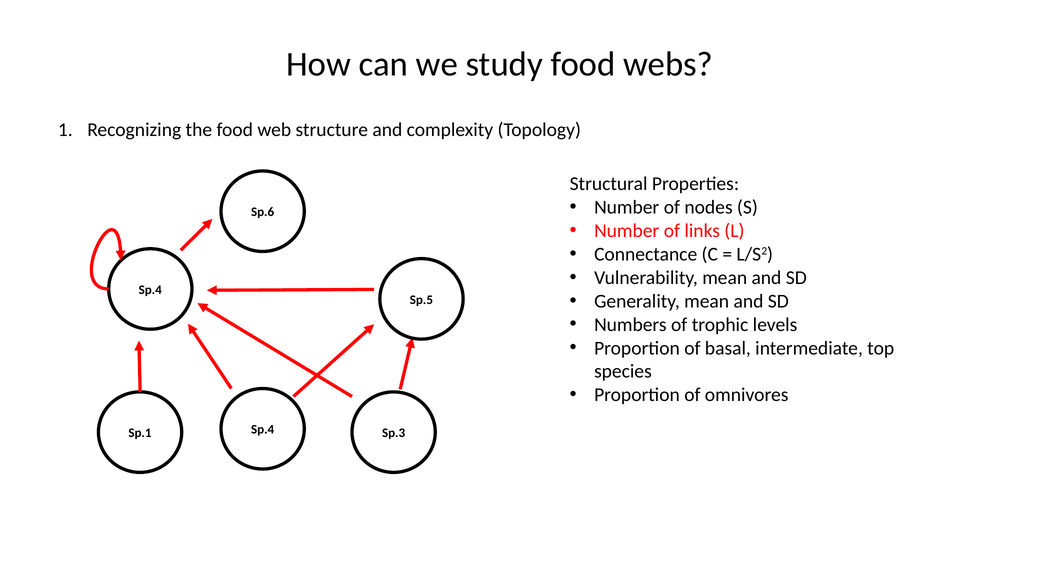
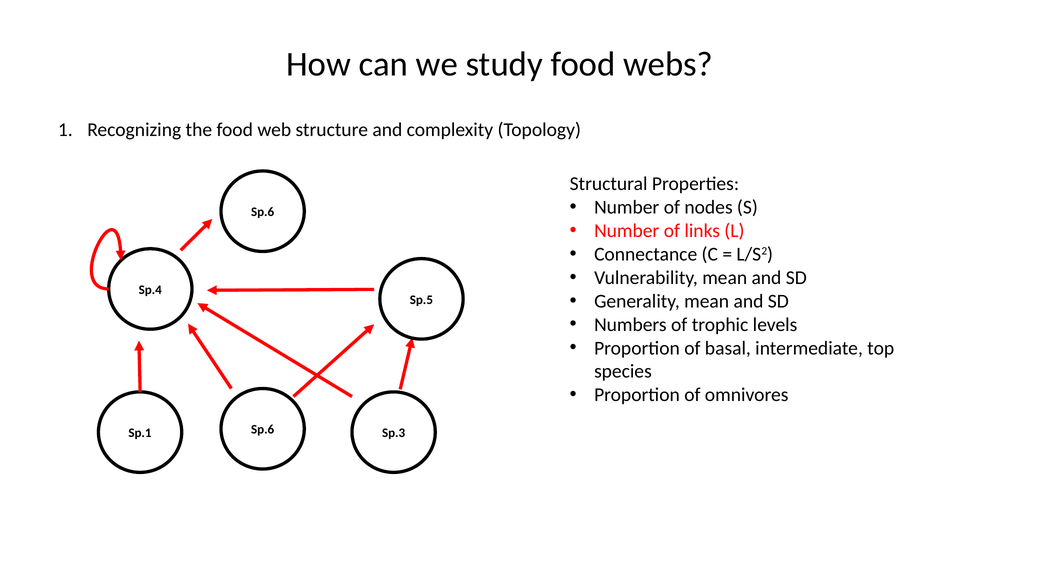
Sp.4 at (263, 429): Sp.4 -> Sp.6
